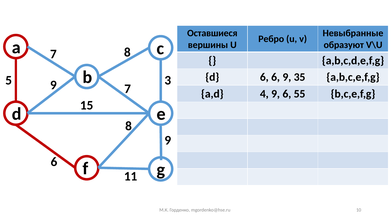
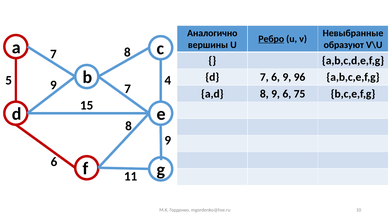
Оставшиеся: Оставшиеся -> Аналогично
Ребро underline: none -> present
d 6: 6 -> 7
35: 35 -> 96
3: 3 -> 4
a,d 4: 4 -> 8
55: 55 -> 75
